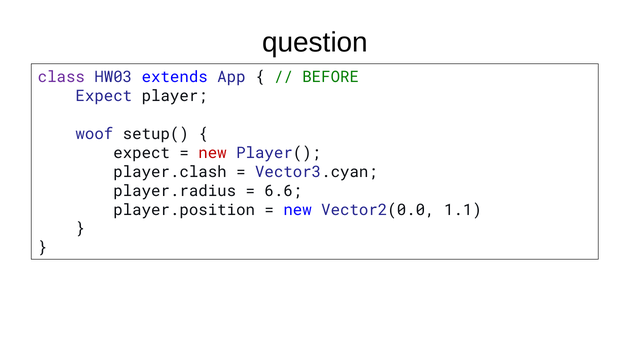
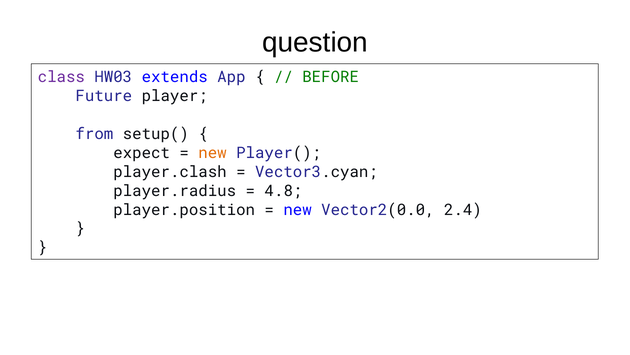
Expect at (104, 96): Expect -> Future
woof: woof -> from
new at (213, 153) colour: red -> orange
6.6: 6.6 -> 4.8
1.1: 1.1 -> 2.4
